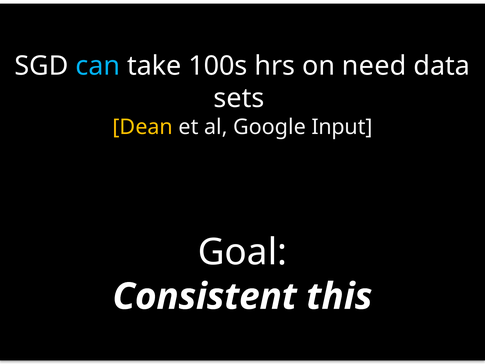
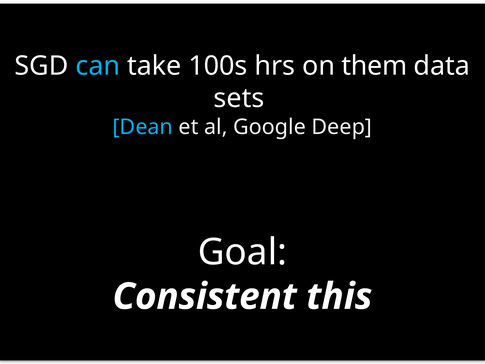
need: need -> them
Dean colour: yellow -> light blue
Input: Input -> Deep
